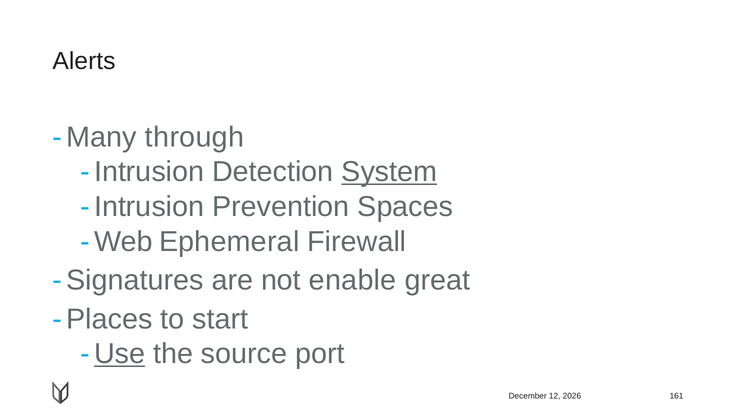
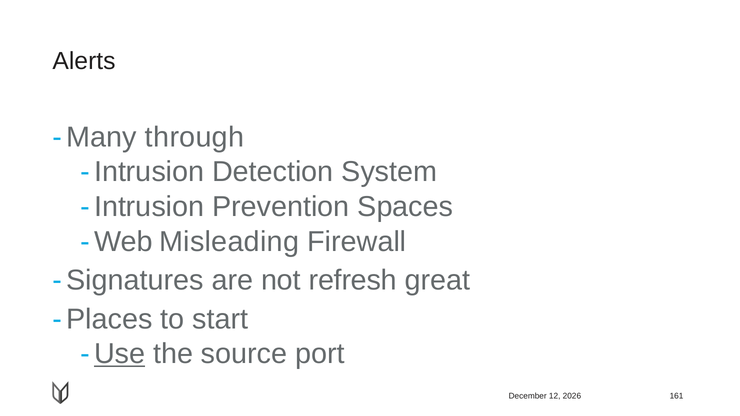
System underline: present -> none
Ephemeral: Ephemeral -> Misleading
enable: enable -> refresh
